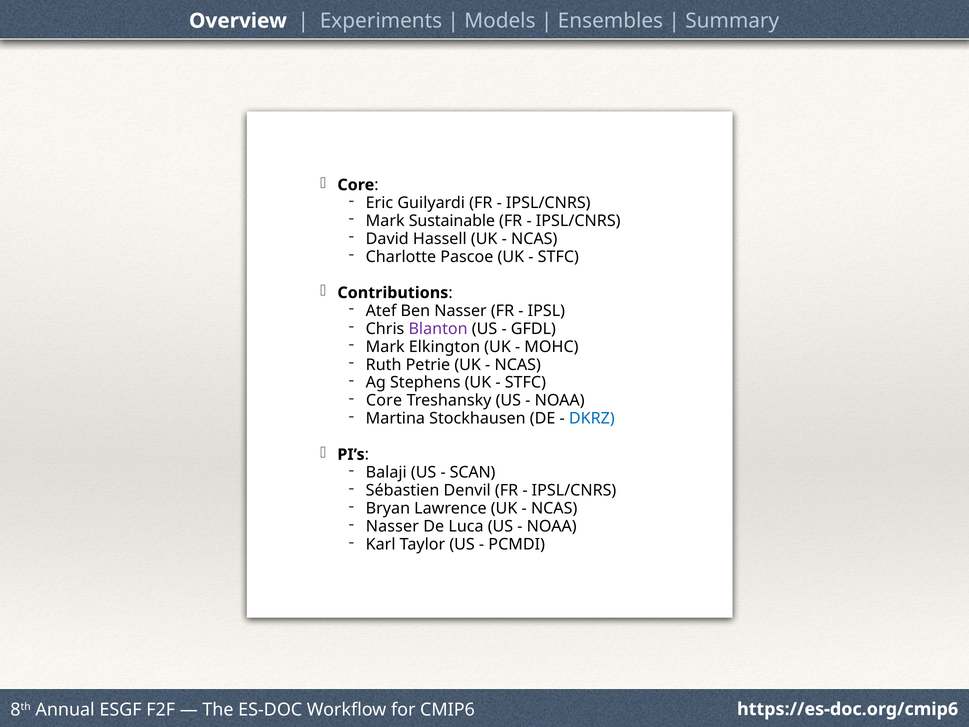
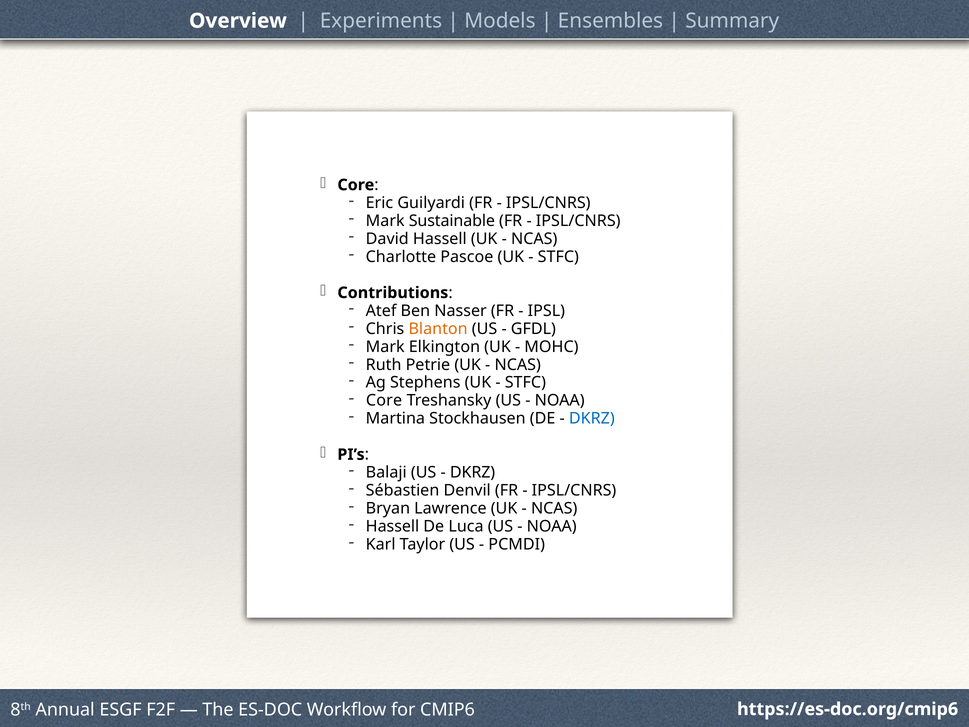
Blanton colour: purple -> orange
SCAN at (473, 472): SCAN -> DKRZ
Nasser at (392, 526): Nasser -> Hassell
